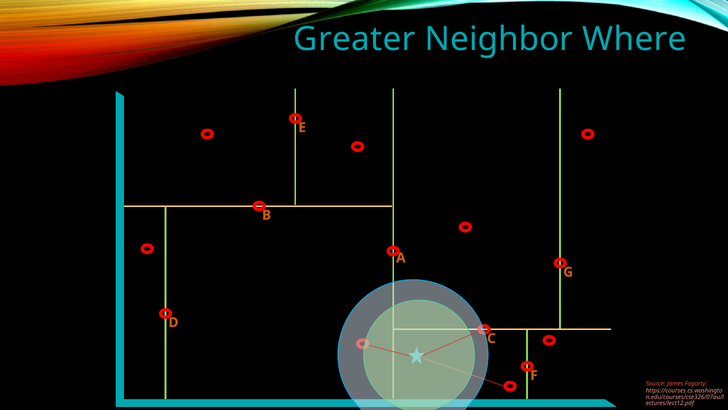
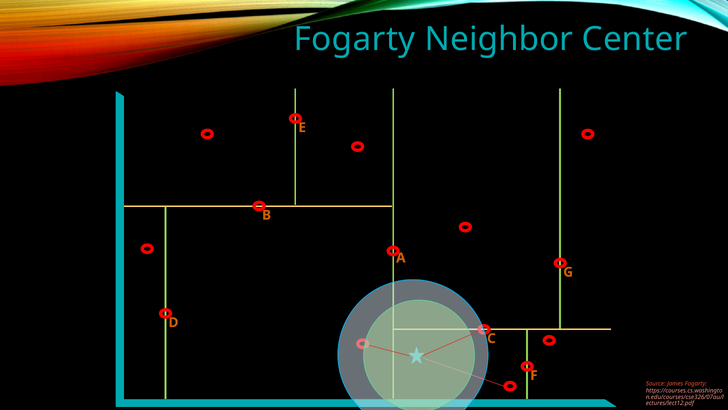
Greater at (355, 39): Greater -> Fogarty
Where: Where -> Center
